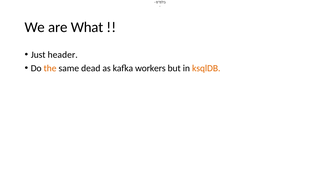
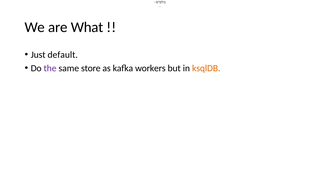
header: header -> default
the colour: orange -> purple
dead: dead -> store
